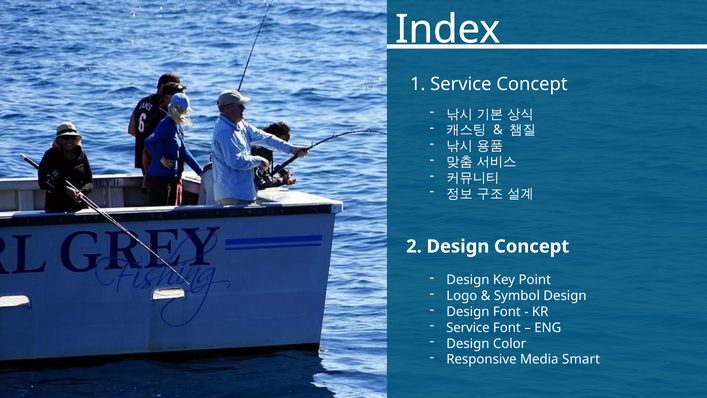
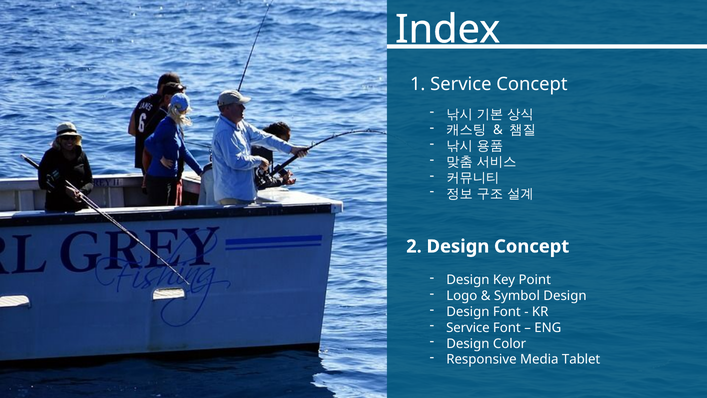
Smart: Smart -> Tablet
